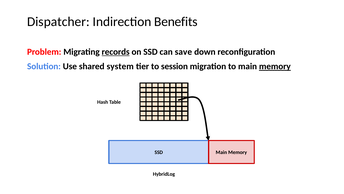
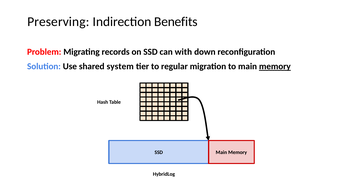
Dispatcher: Dispatcher -> Preserving
records underline: present -> none
save: save -> with
session: session -> regular
